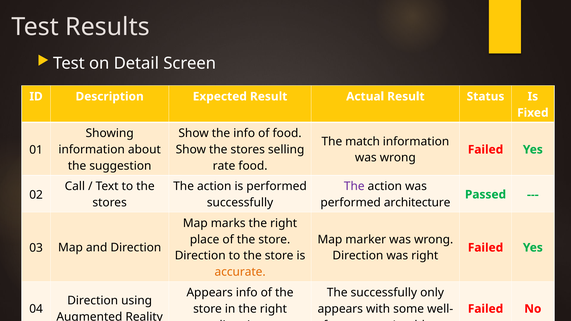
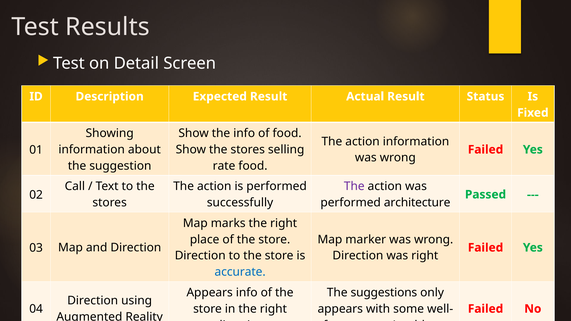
match at (363, 142): match -> action
accurate colour: orange -> blue
The successfully: successfully -> suggestions
